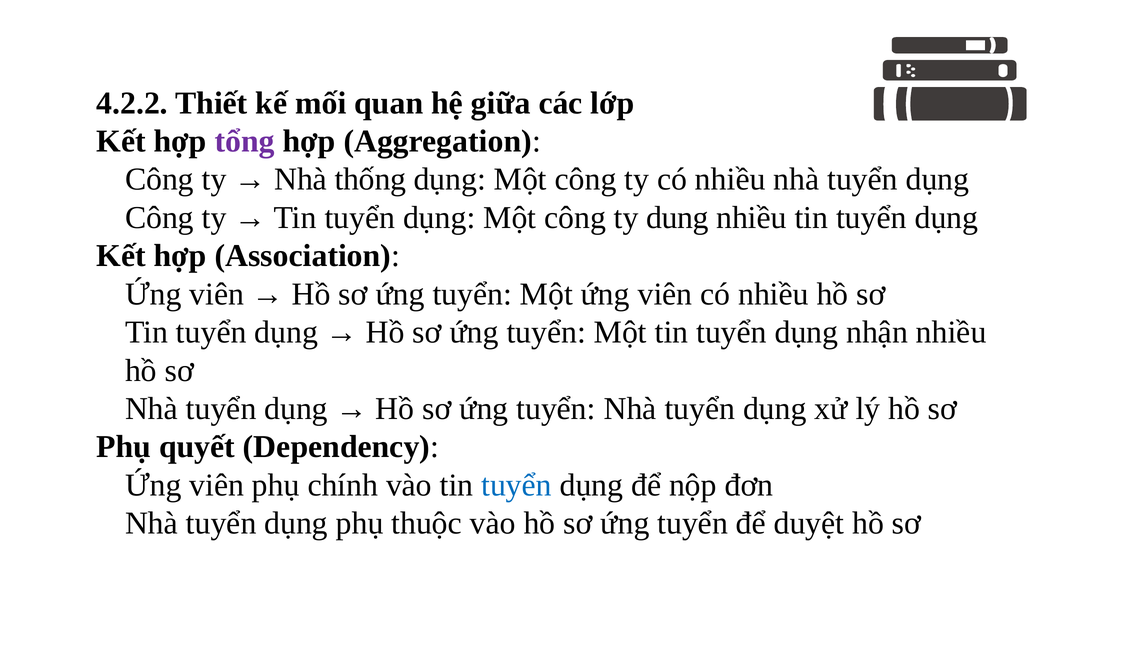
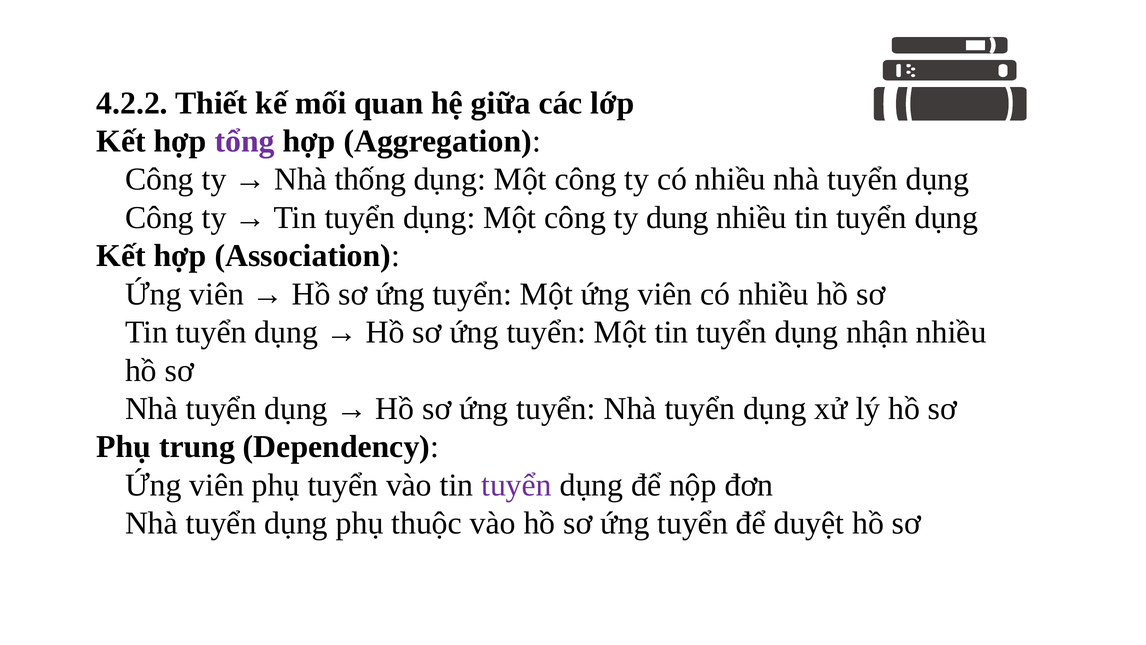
quyết: quyết -> trung
phụ chính: chính -> tuyển
tuyển at (517, 485) colour: blue -> purple
